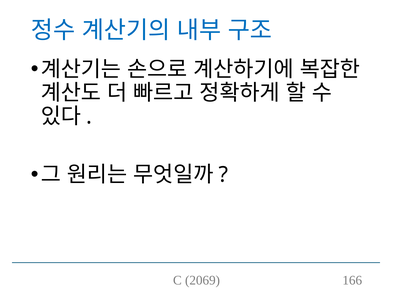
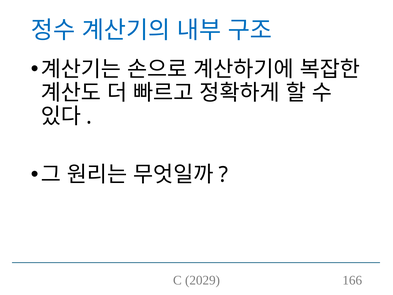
2069: 2069 -> 2029
